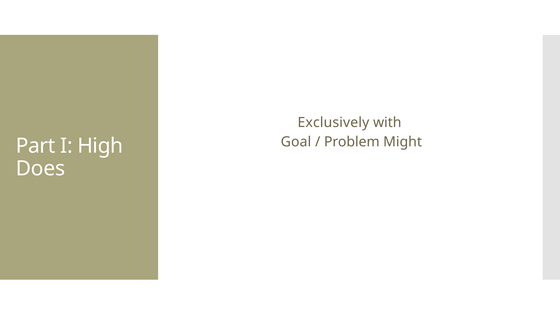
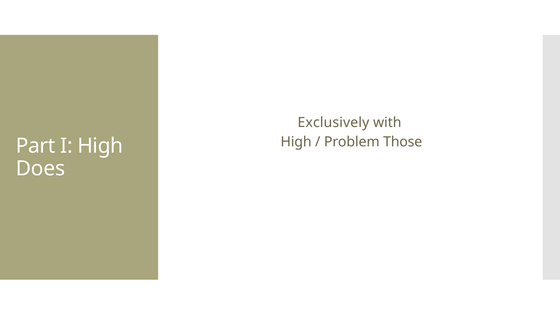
Goal at (296, 142): Goal -> High
Might: Might -> Those
